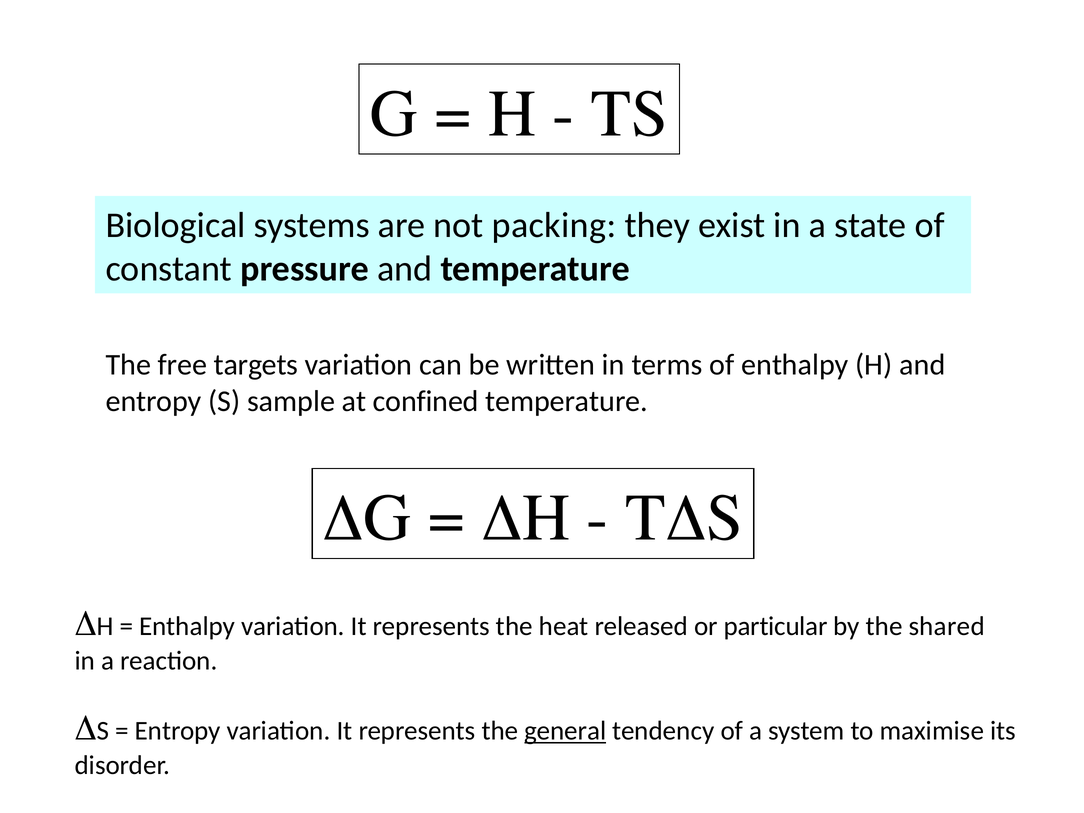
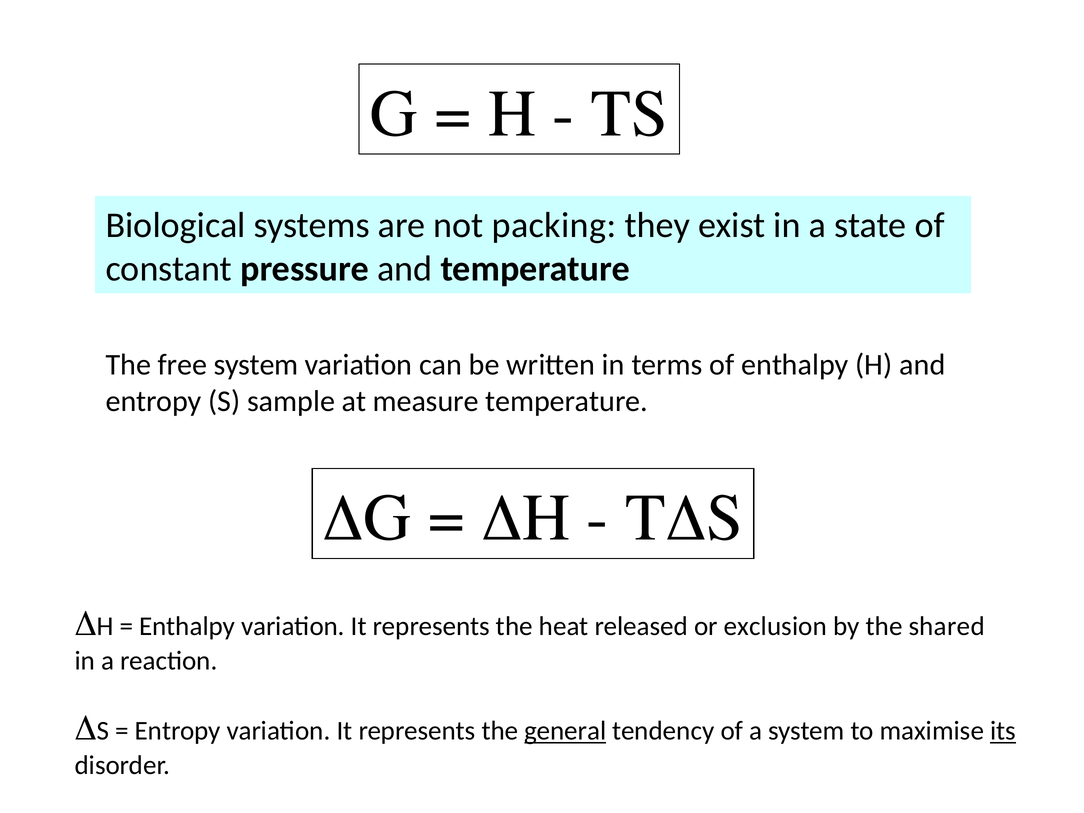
free targets: targets -> system
confined: confined -> measure
particular: particular -> exclusion
its underline: none -> present
